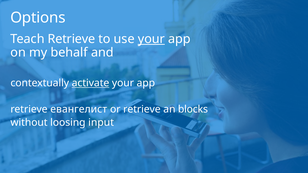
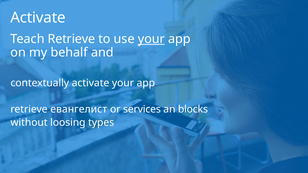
Options at (38, 18): Options -> Activate
activate at (90, 83) underline: present -> none
or retrieve: retrieve -> services
input: input -> types
